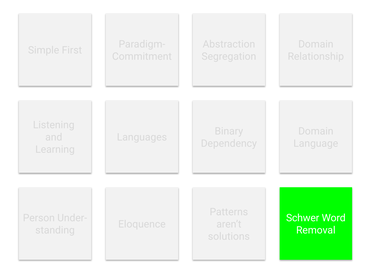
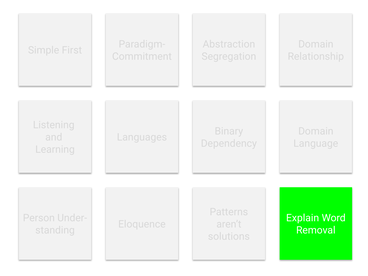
Schwer: Schwer -> Explain
